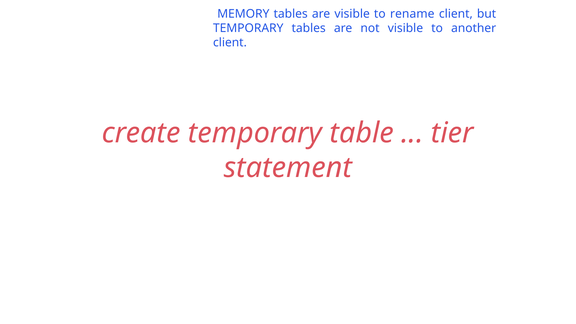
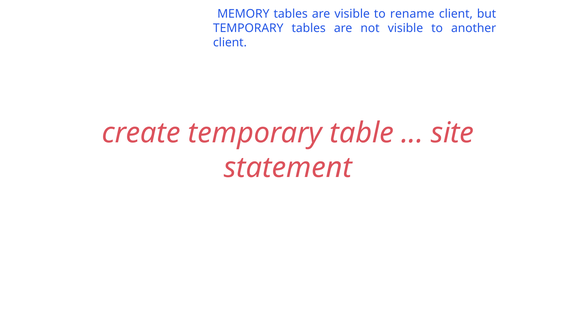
tier: tier -> site
